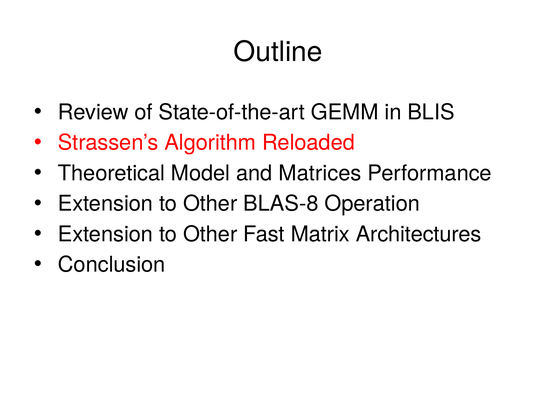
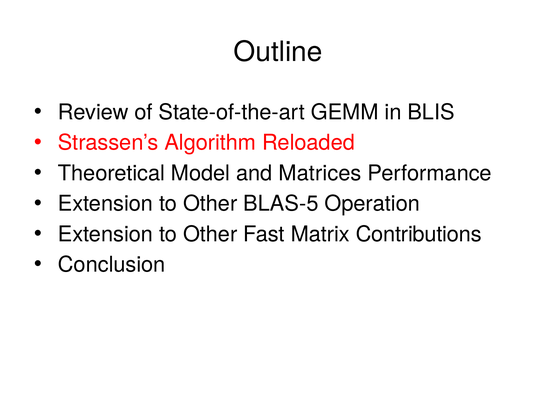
BLAS-8: BLAS-8 -> BLAS-5
Architectures: Architectures -> Contributions
